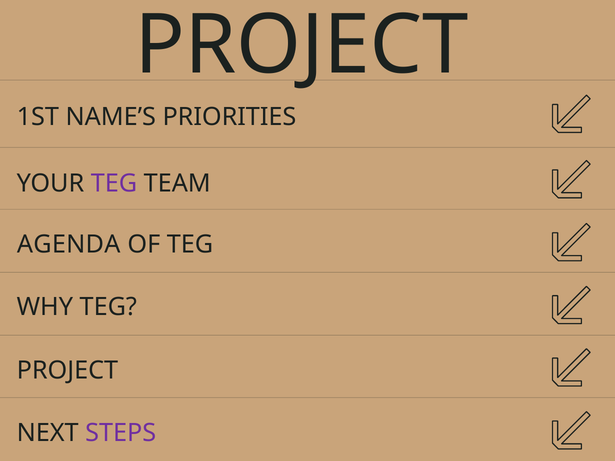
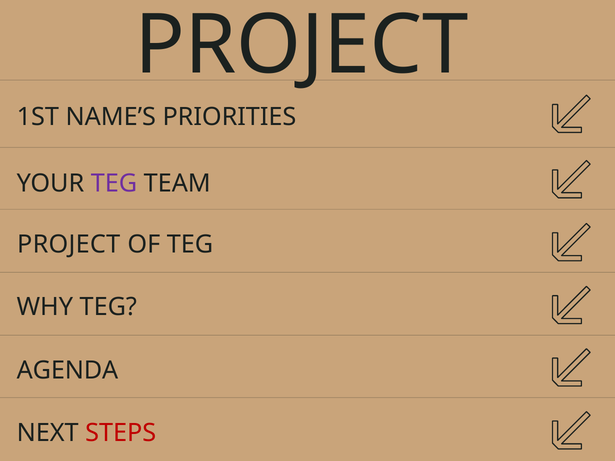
AGENDA at (69, 245): AGENDA -> PROJECT
PROJECT at (67, 371): PROJECT -> AGENDA
STEPS colour: purple -> red
